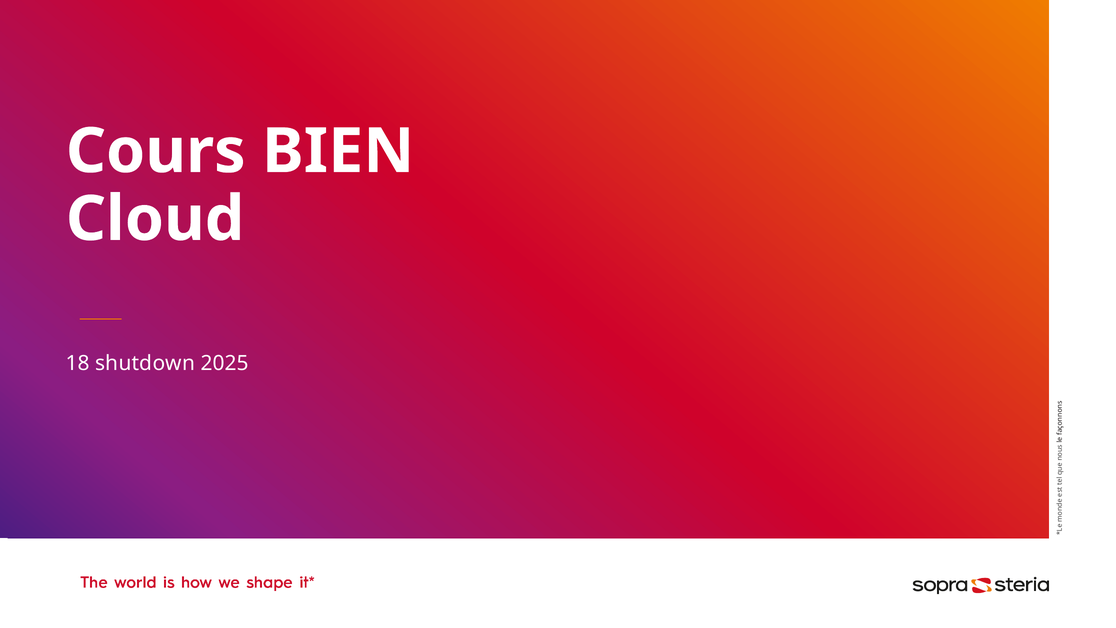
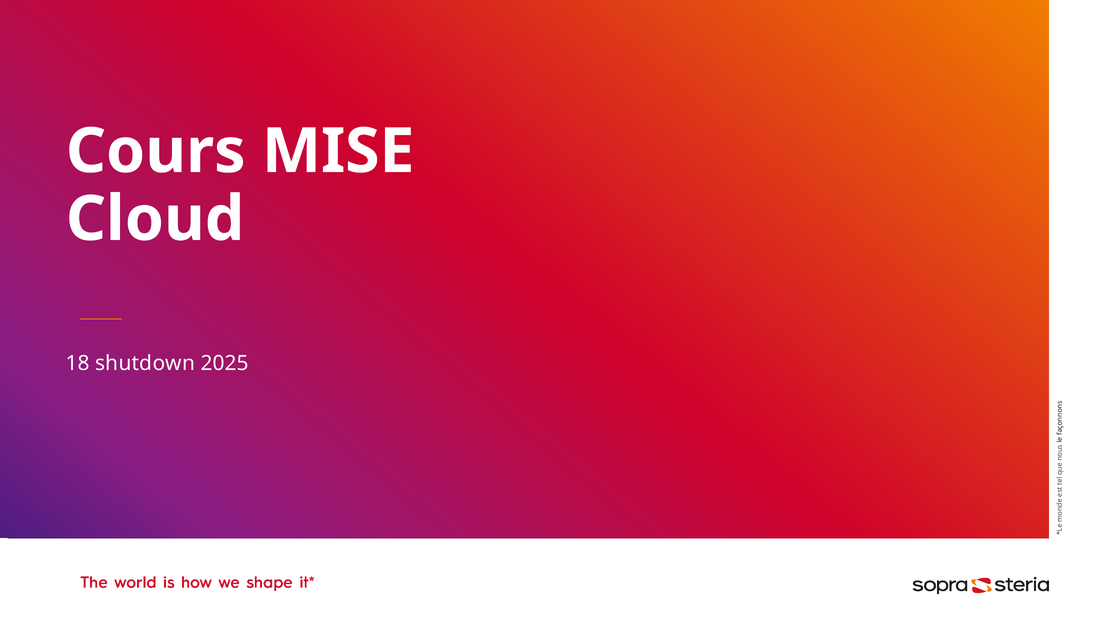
BIEN: BIEN -> MISE
